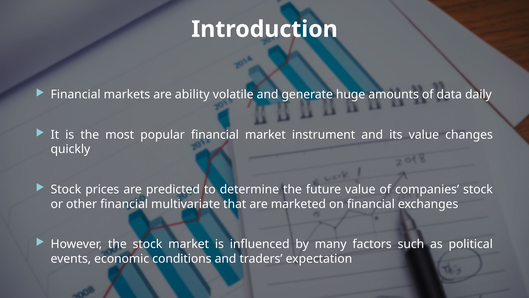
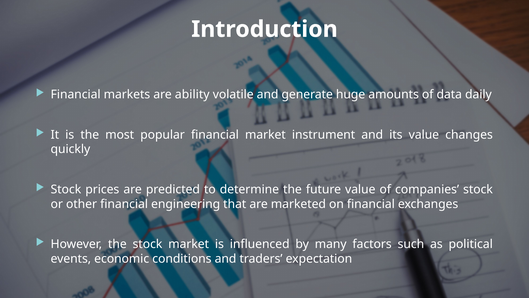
multivariate: multivariate -> engineering
